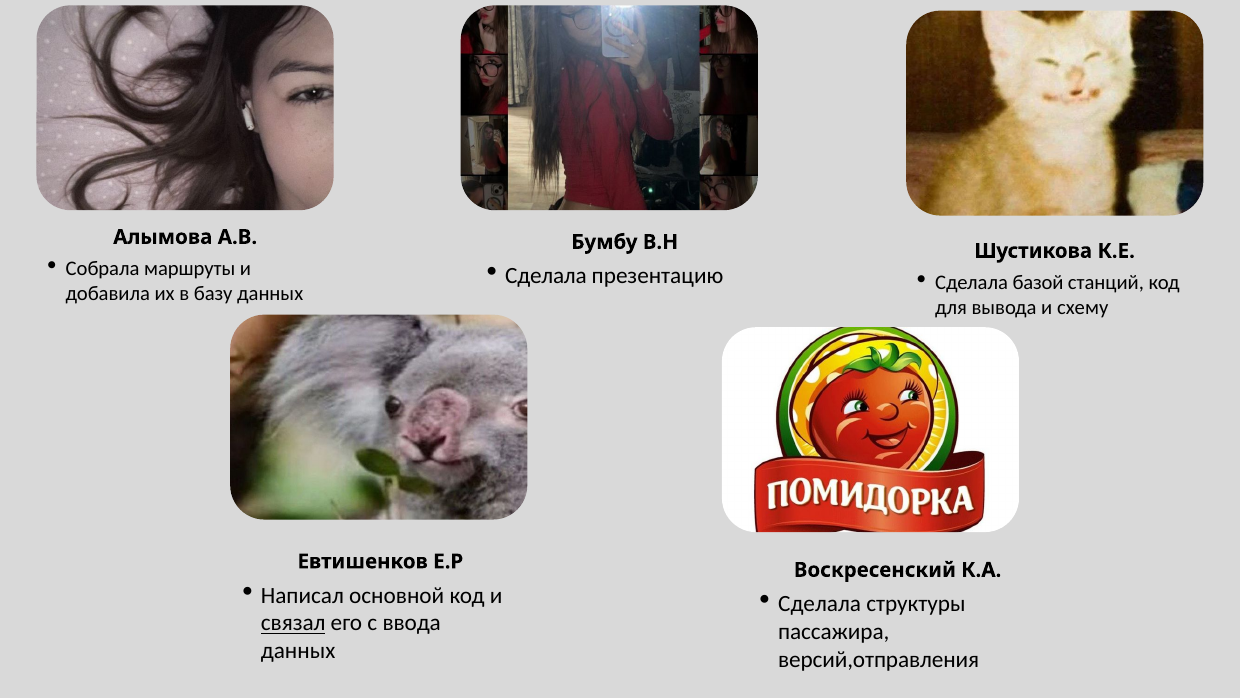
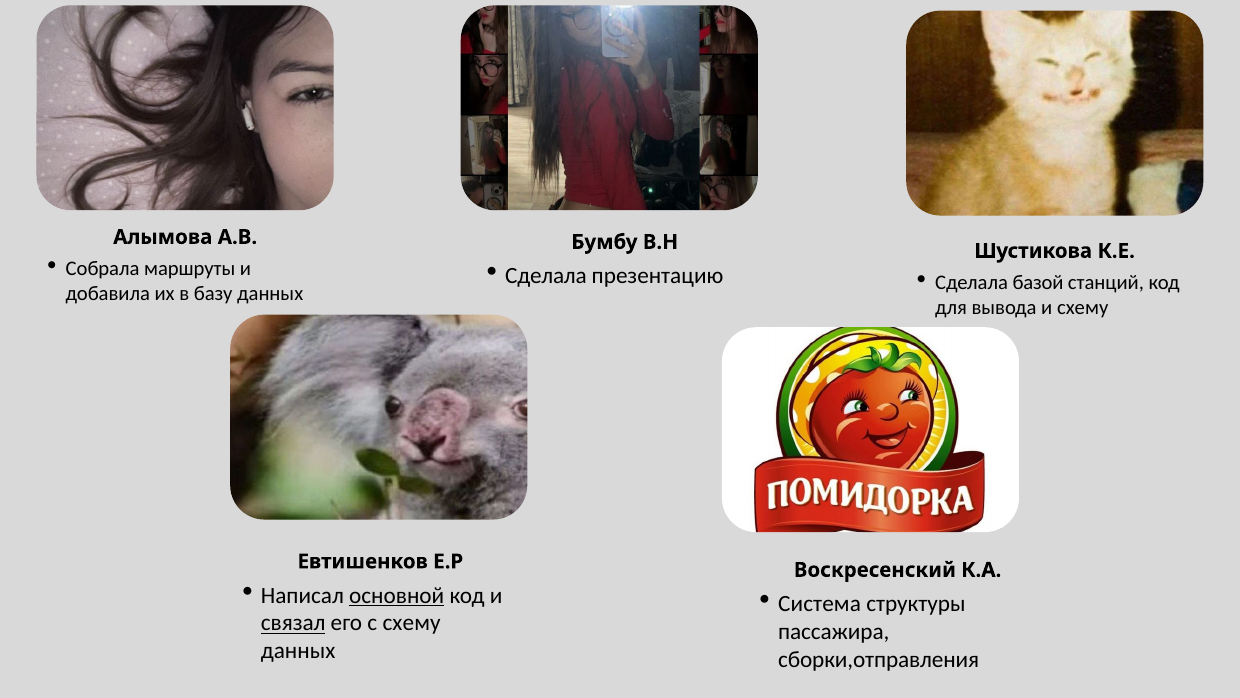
основной underline: none -> present
Сделала at (820, 603): Сделала -> Система
с ввода: ввода -> схему
версий,отправления: версий,отправления -> сборки,отправления
